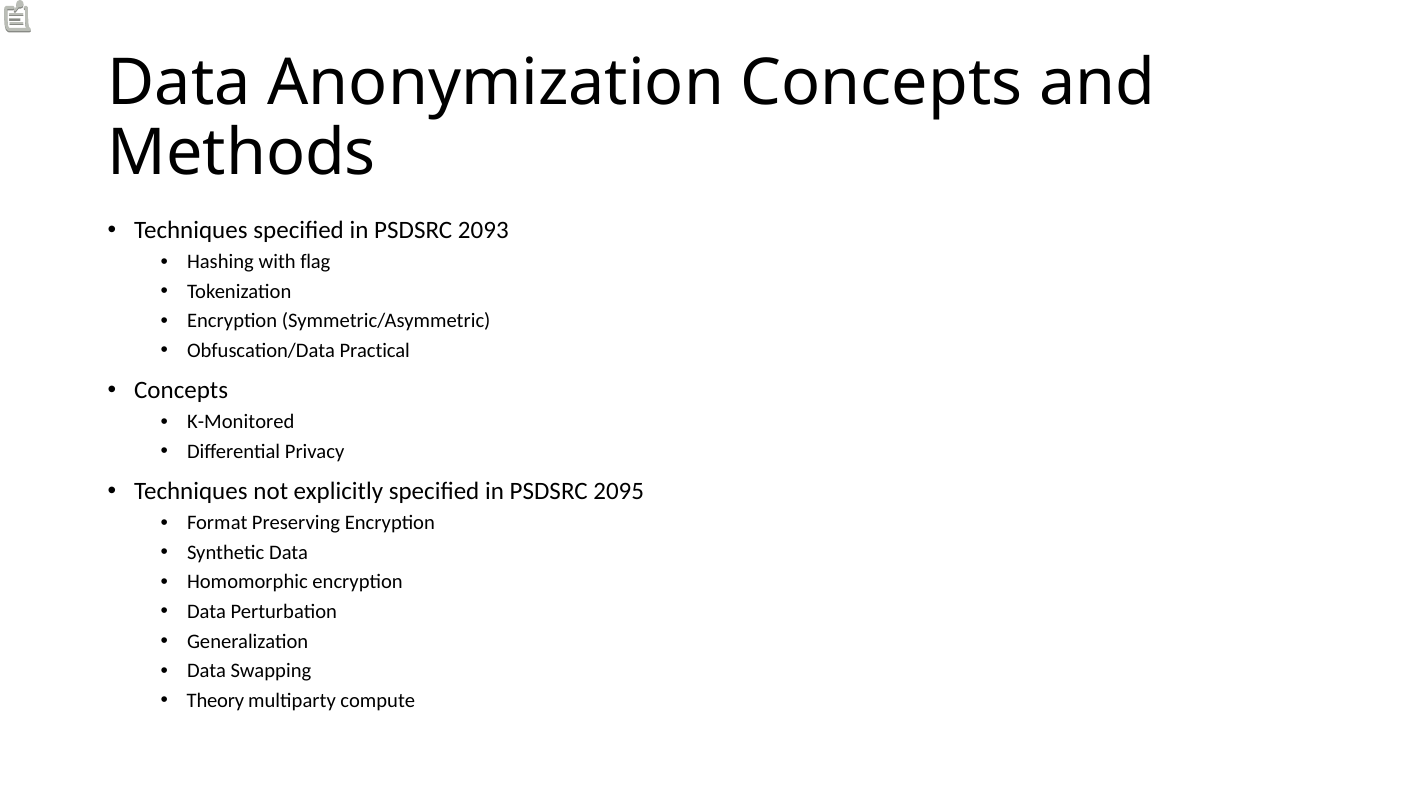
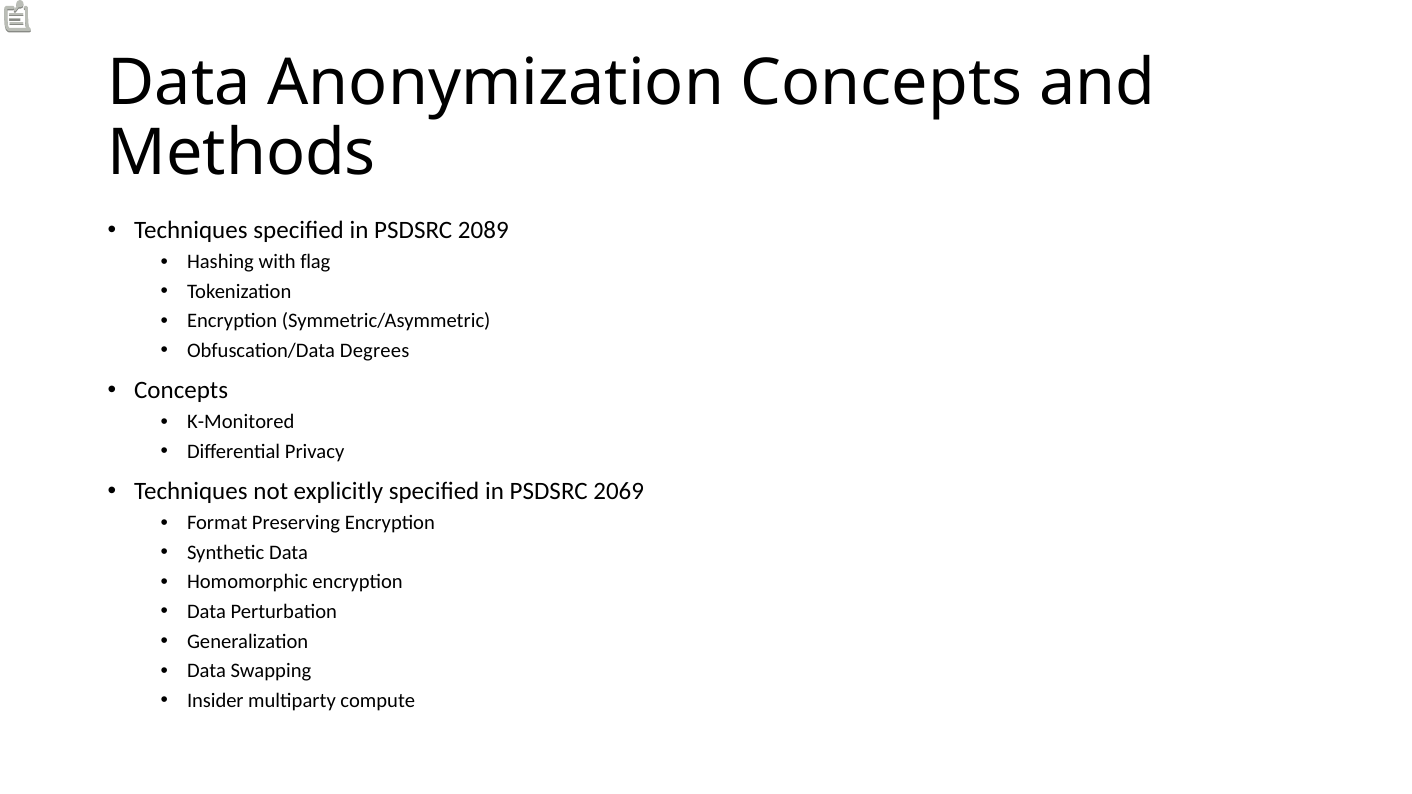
2093: 2093 -> 2089
Practical: Practical -> Degrees
2095: 2095 -> 2069
Theory: Theory -> Insider
